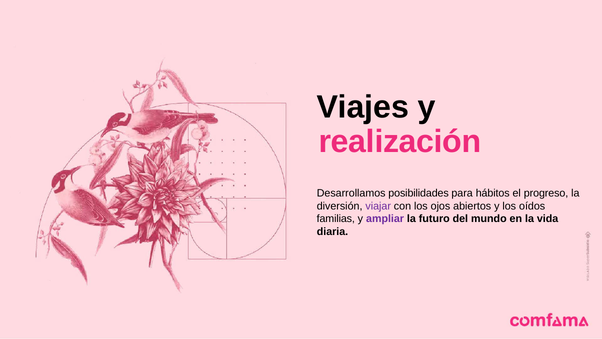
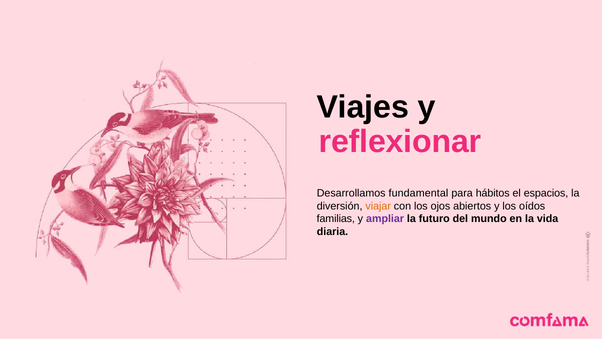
realización: realización -> reflexionar
posibilidades: posibilidades -> fundamental
progreso: progreso -> espacios
viajar colour: purple -> orange
